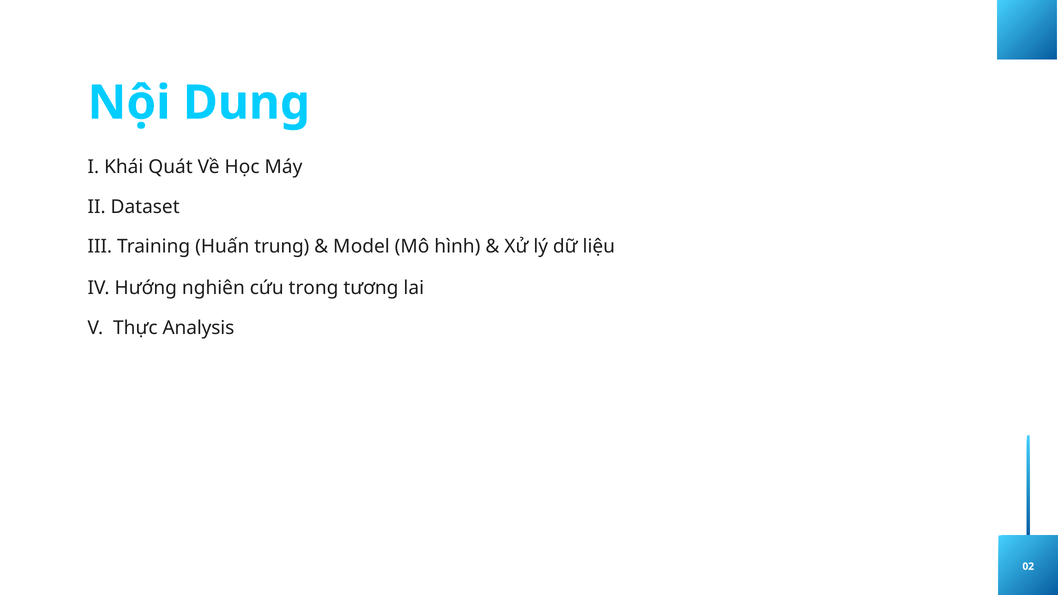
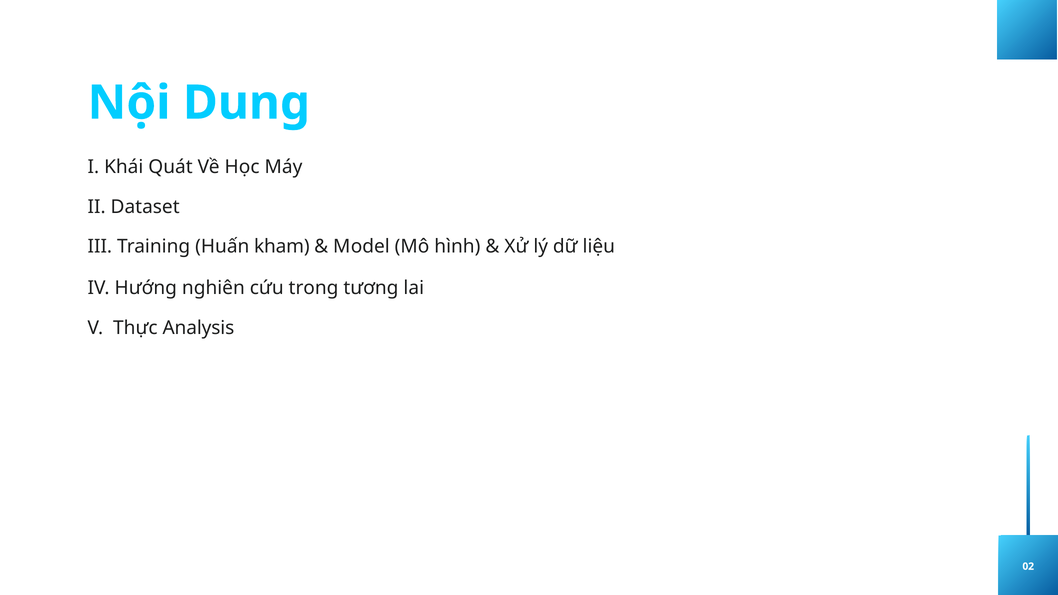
trung: trung -> kham
